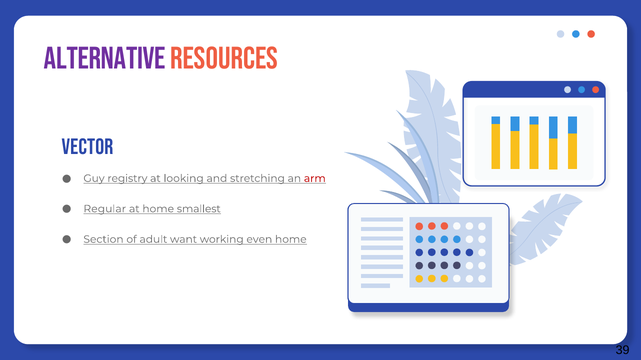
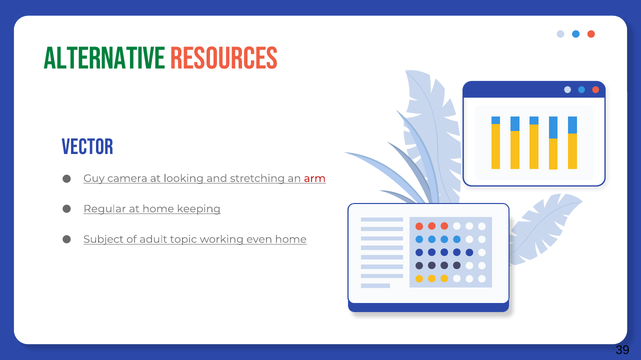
Alternative colour: purple -> green
registry: registry -> camera
smallest: smallest -> keeping
Section: Section -> Subject
want: want -> topic
